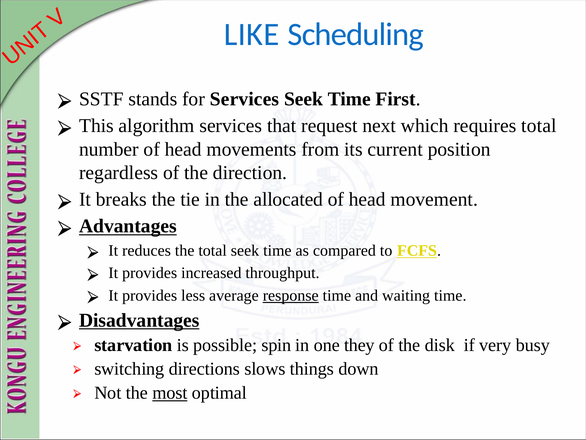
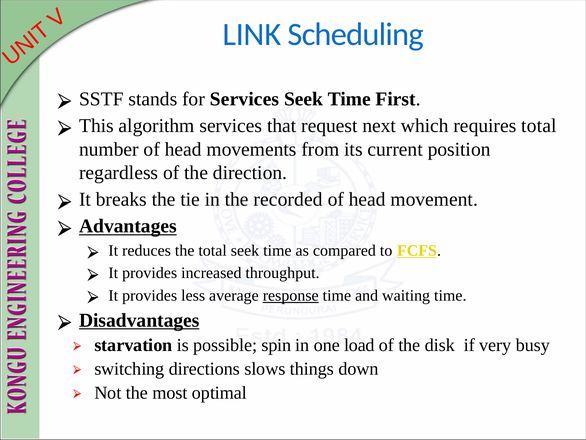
LIKE: LIKE -> LINK
allocated: allocated -> recorded
they: they -> load
most underline: present -> none
